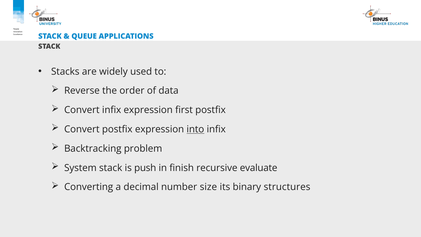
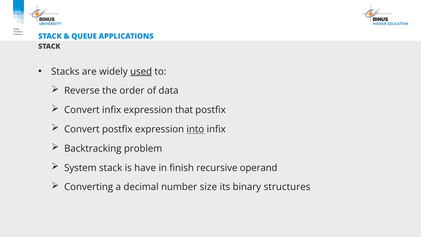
used underline: none -> present
first: first -> that
push: push -> have
evaluate: evaluate -> operand
